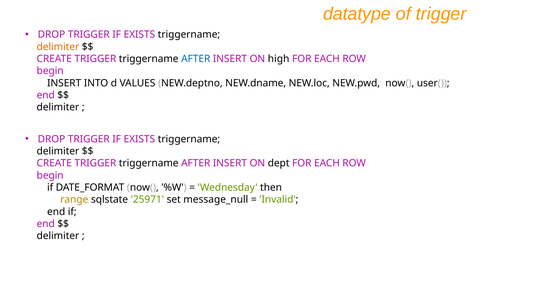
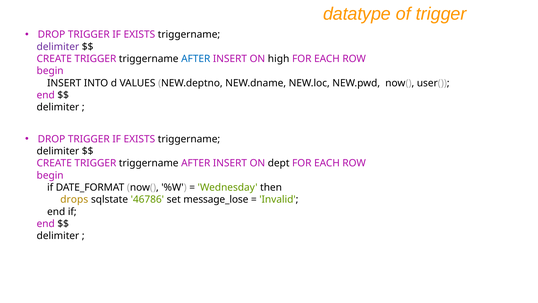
delimiter at (58, 47) colour: orange -> purple
range: range -> drops
25971: 25971 -> 46786
message_null: message_null -> message_lose
